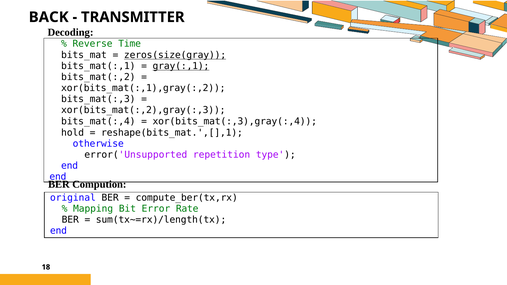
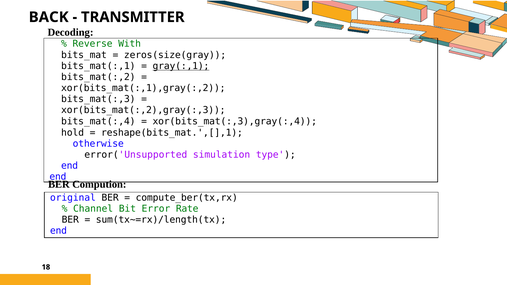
Time: Time -> With
zeros(size(gray underline: present -> none
repetition: repetition -> simulation
Mapping: Mapping -> Channel
